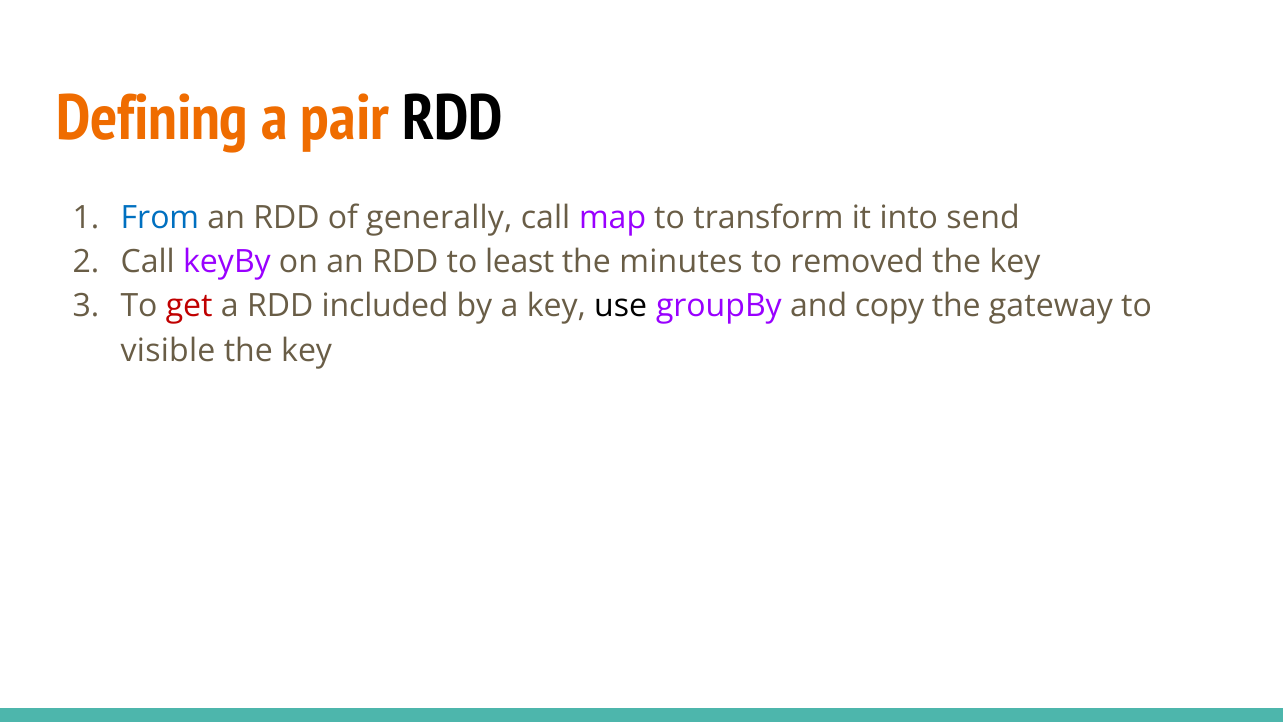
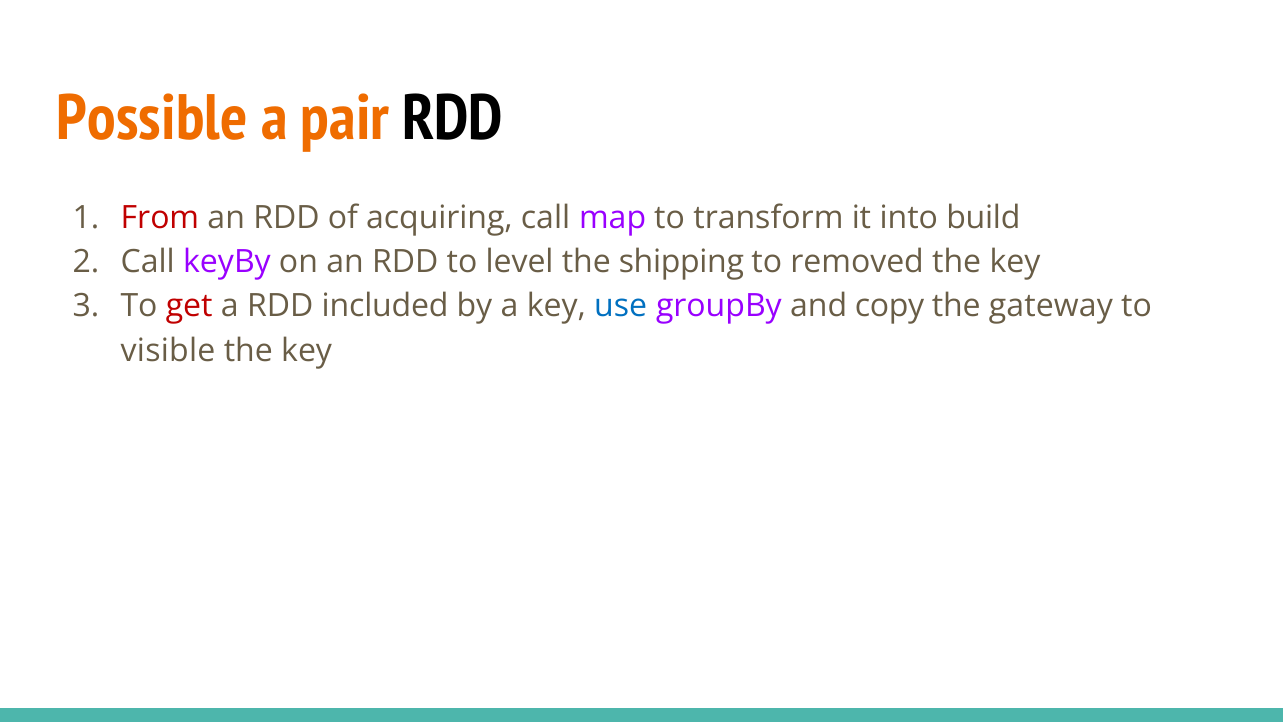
Defining: Defining -> Possible
From colour: blue -> red
generally: generally -> acquiring
send: send -> build
least: least -> level
minutes: minutes -> shipping
use colour: black -> blue
